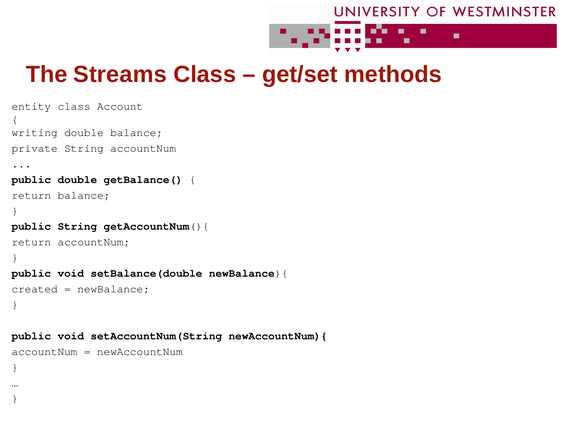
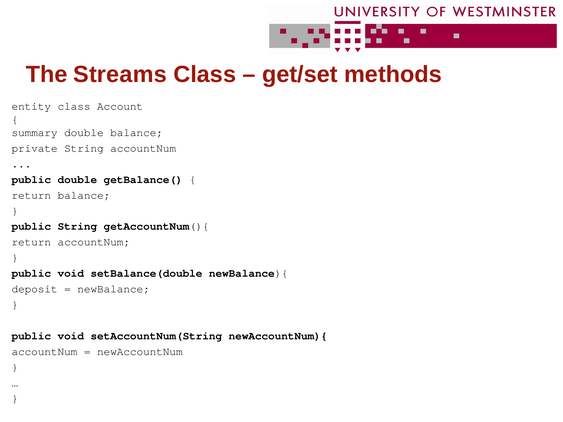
writing: writing -> summary
created: created -> deposit
